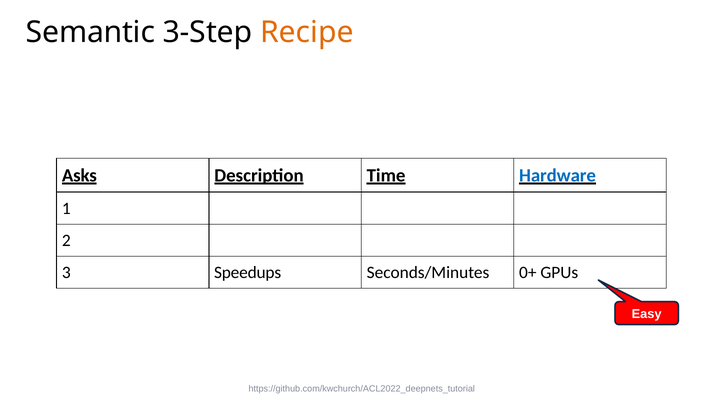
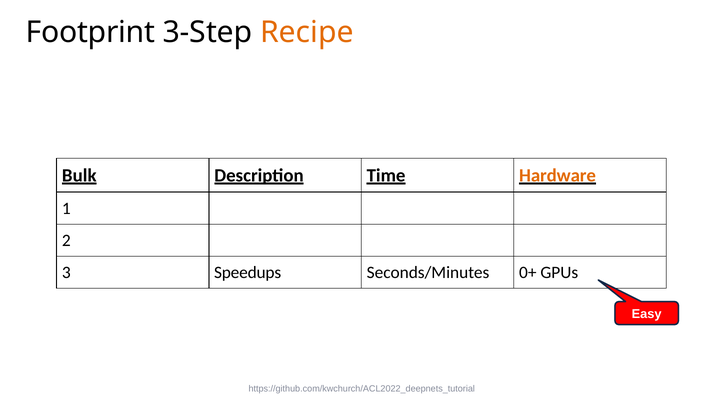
Semantic: Semantic -> Footprint
Asks: Asks -> Bulk
Hardware colour: blue -> orange
